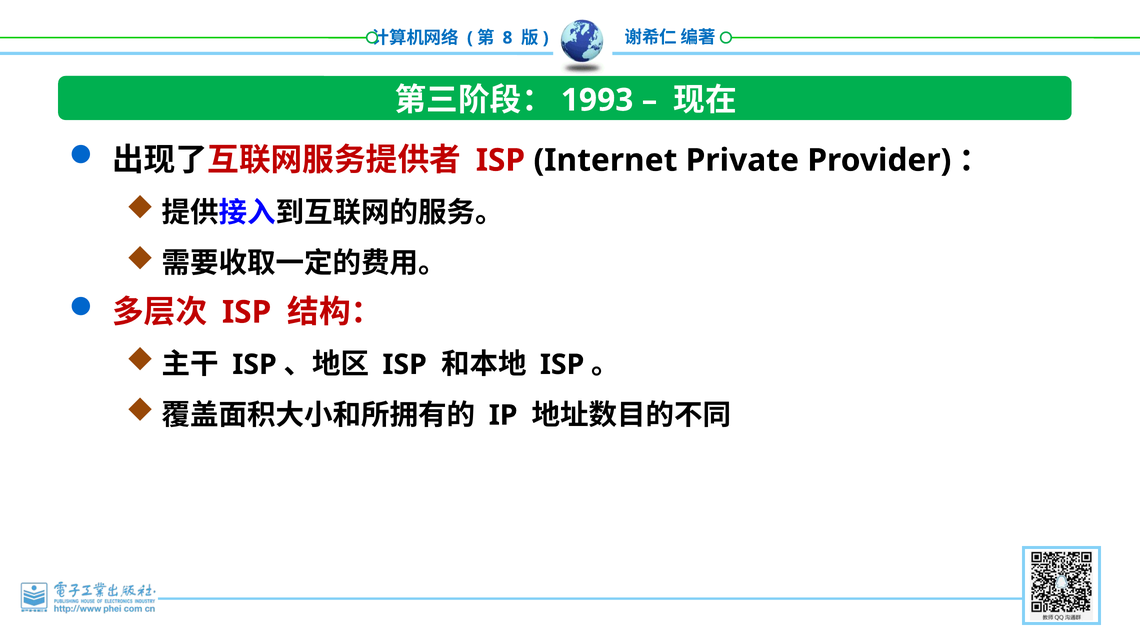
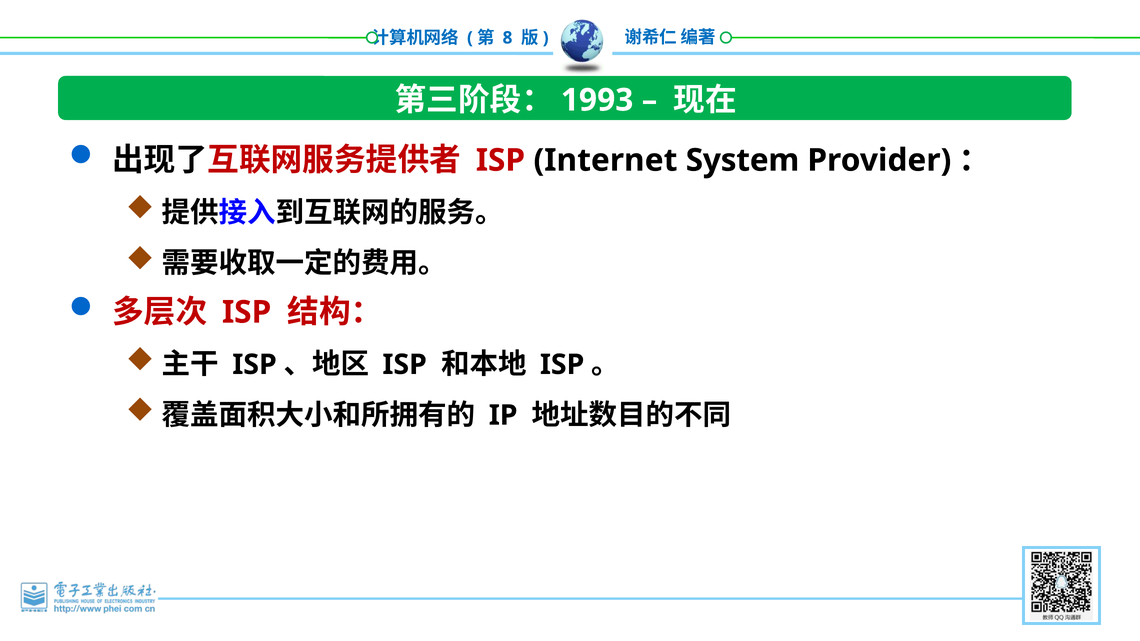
Private: Private -> System
